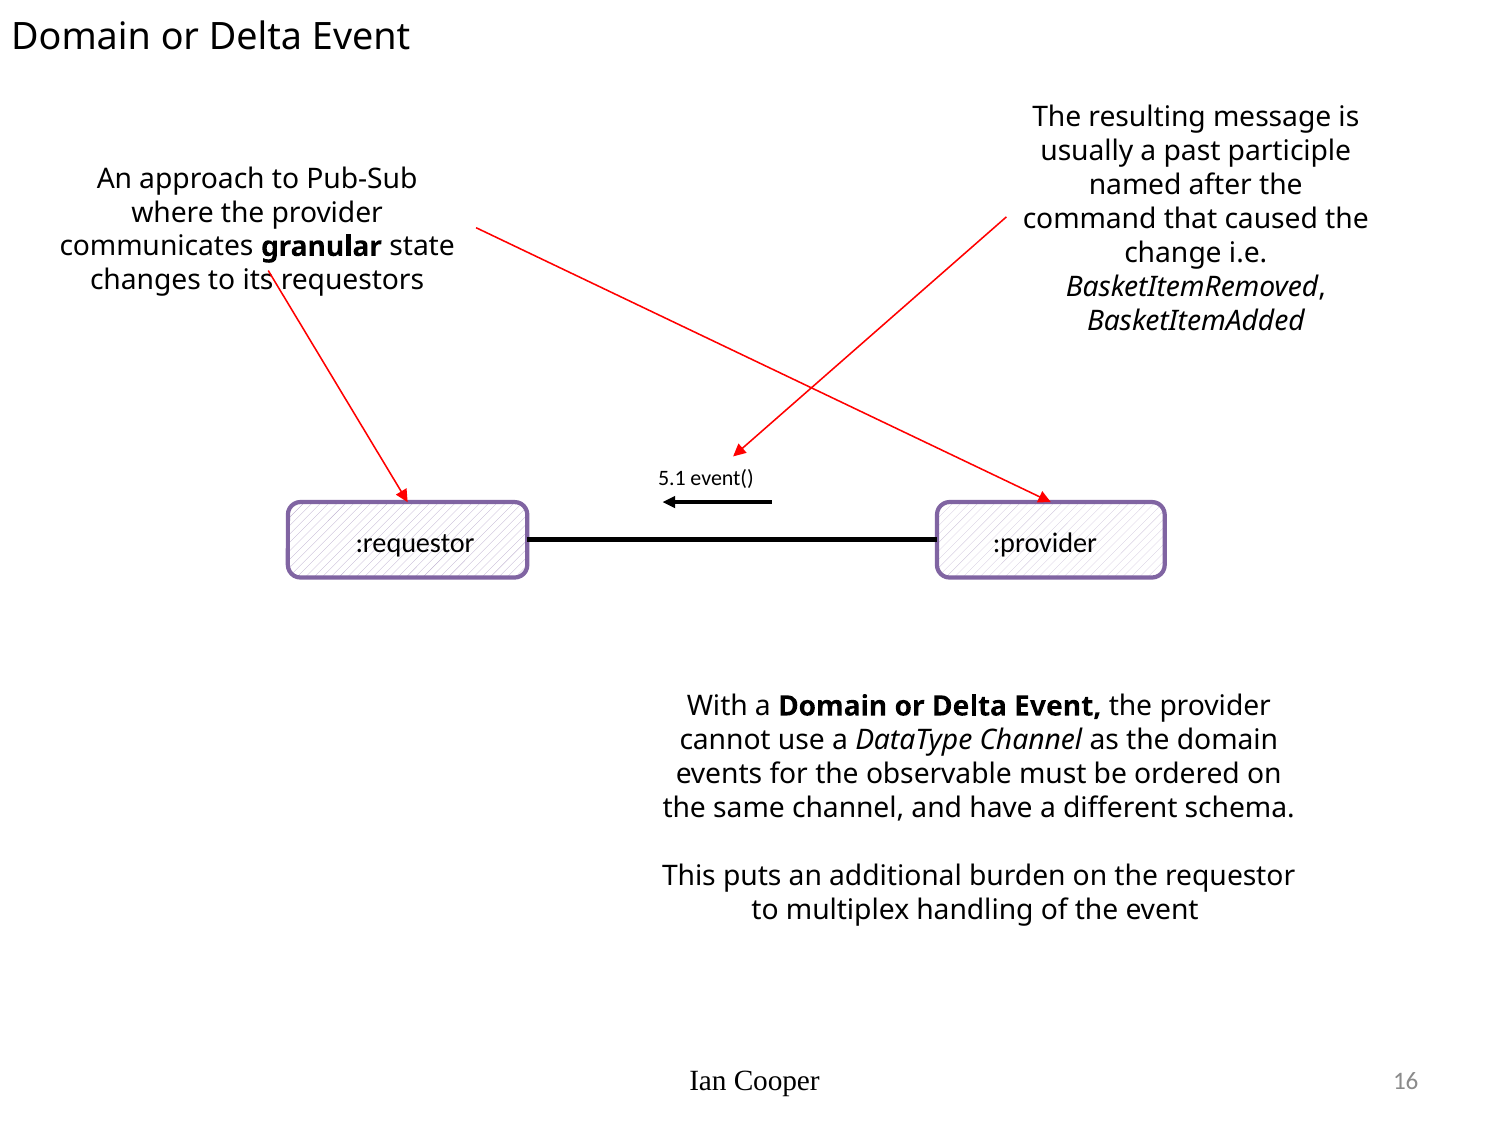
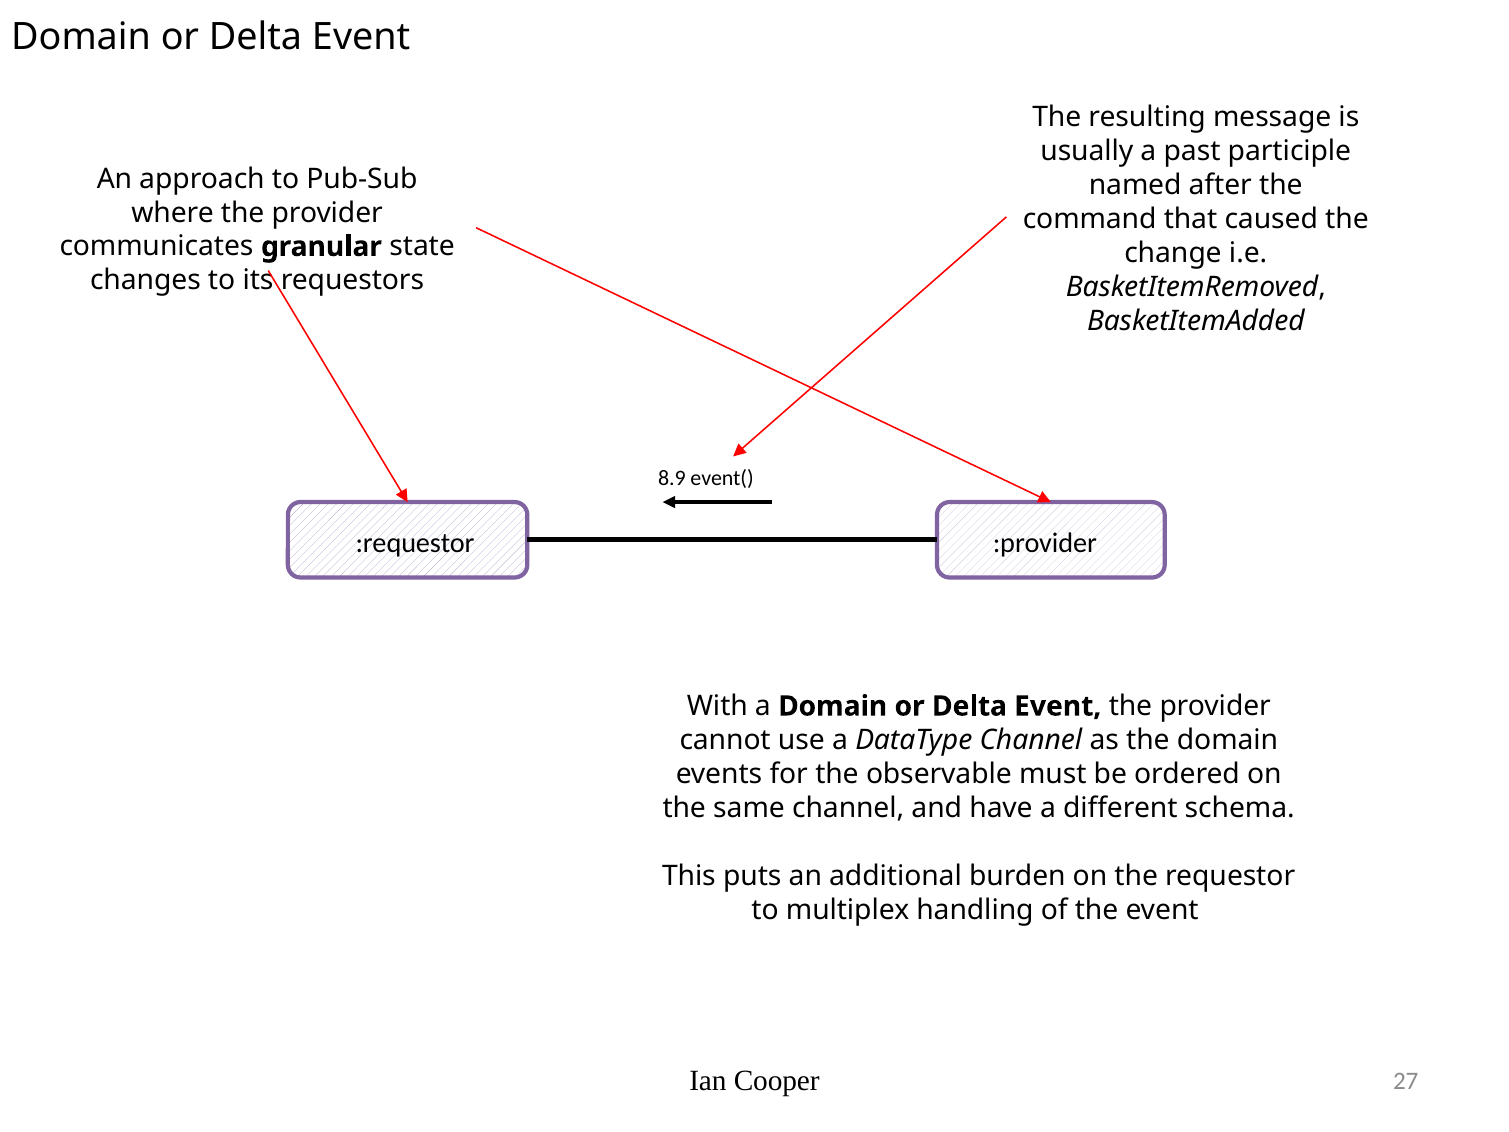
5.1: 5.1 -> 8.9
16: 16 -> 27
